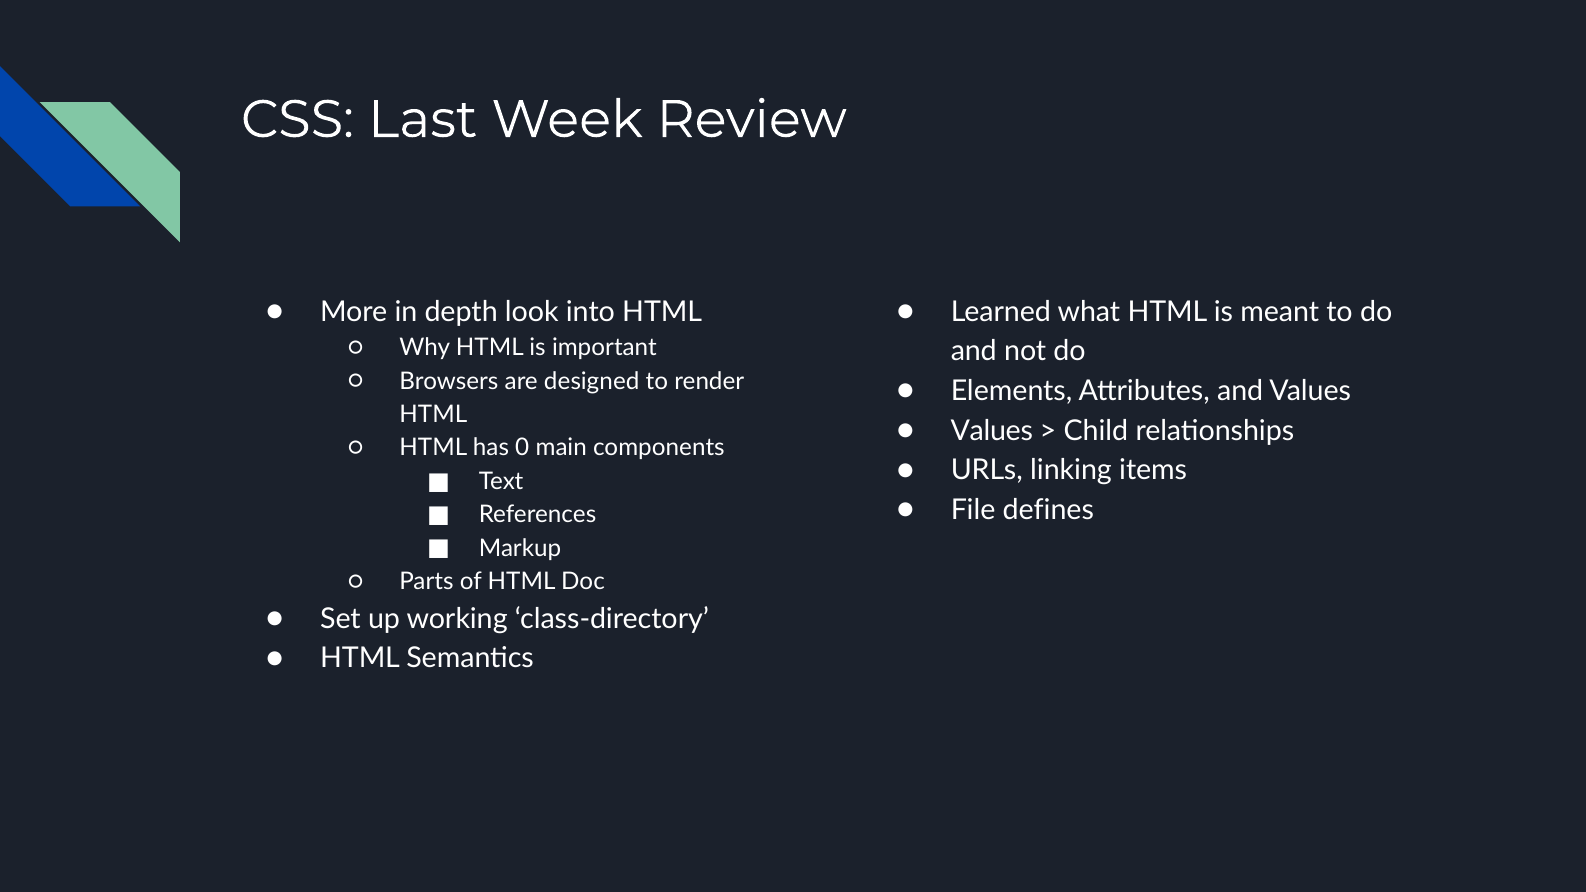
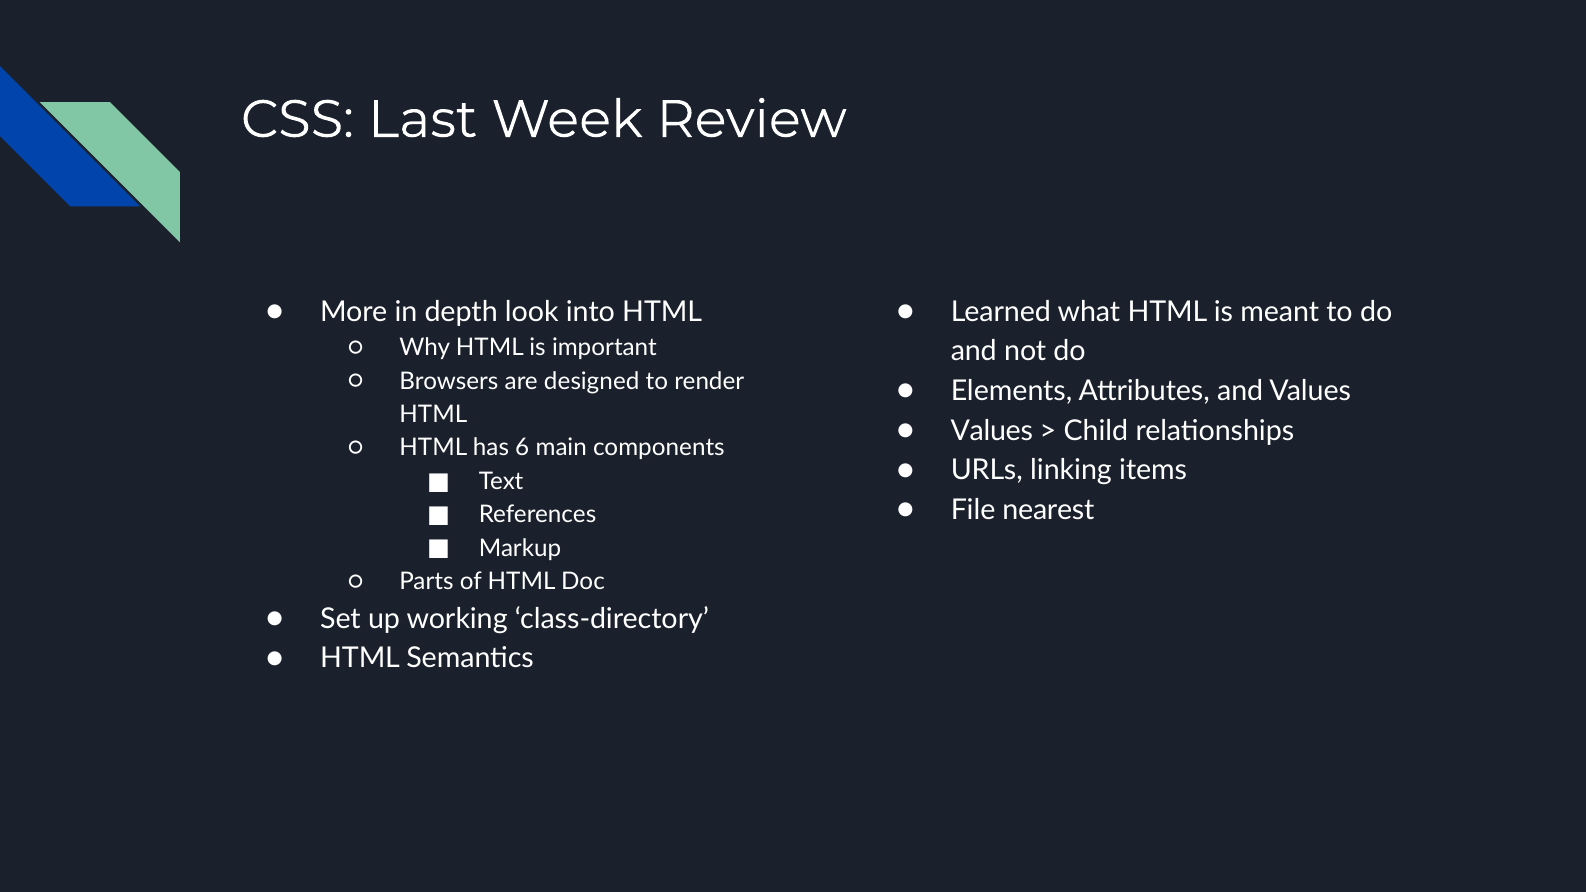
0: 0 -> 6
defines: defines -> nearest
